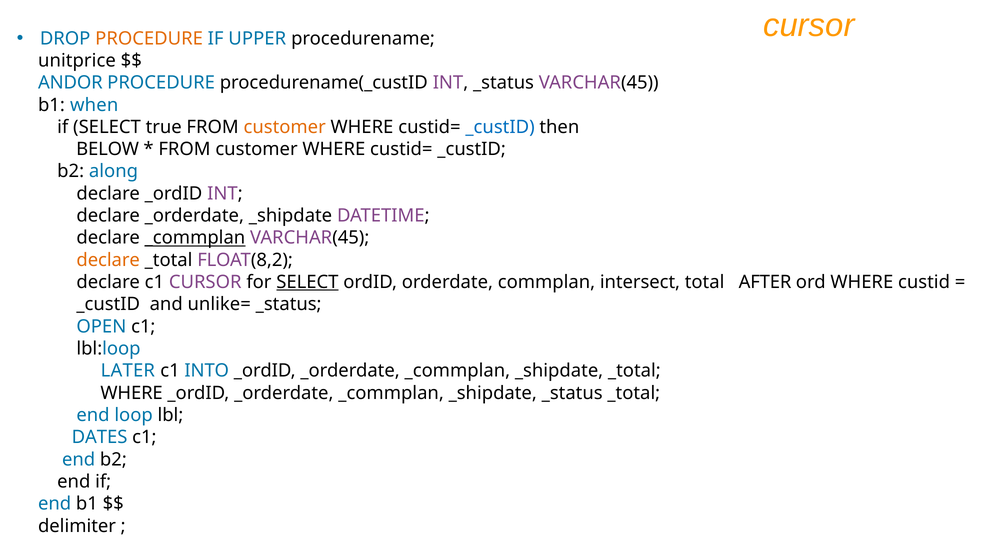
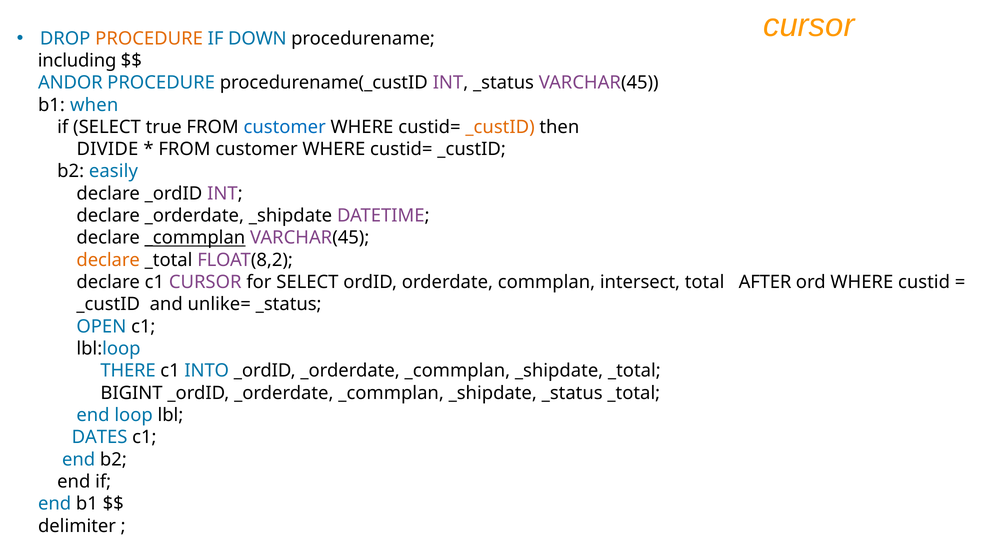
UPPER: UPPER -> DOWN
unitprice: unitprice -> including
customer at (285, 127) colour: orange -> blue
_custID at (500, 127) colour: blue -> orange
BELOW: BELOW -> DIVIDE
along: along -> easily
SELECT at (307, 282) underline: present -> none
LATER: LATER -> THERE
WHERE at (132, 393): WHERE -> BIGINT
